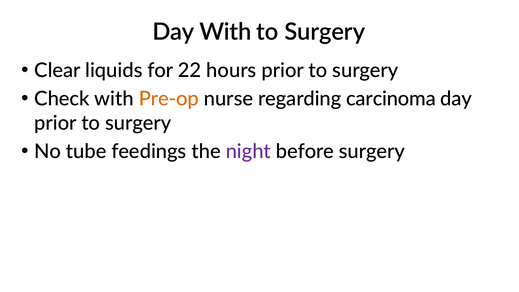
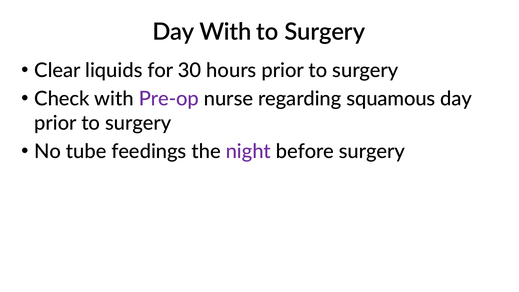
22: 22 -> 30
Pre-op colour: orange -> purple
carcinoma: carcinoma -> squamous
